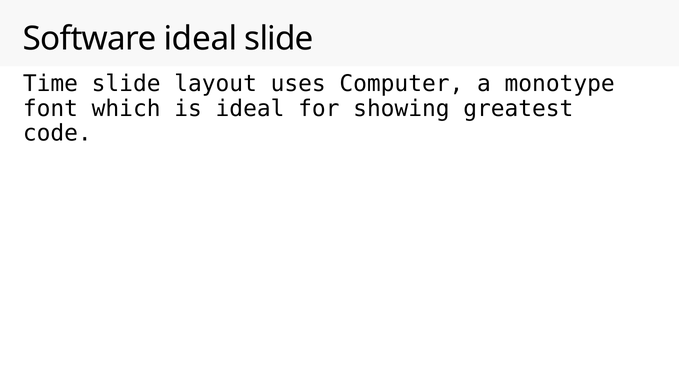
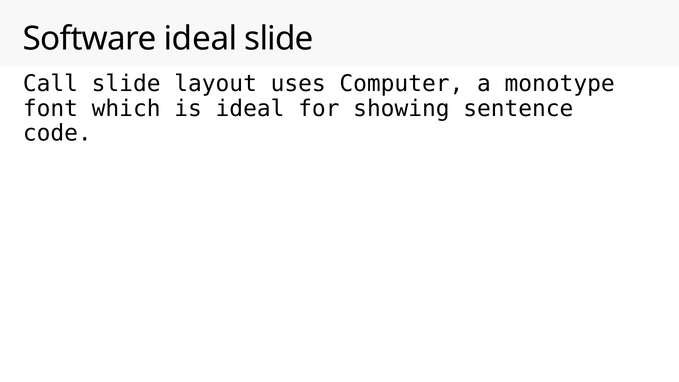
Time: Time -> Call
greatest: greatest -> sentence
